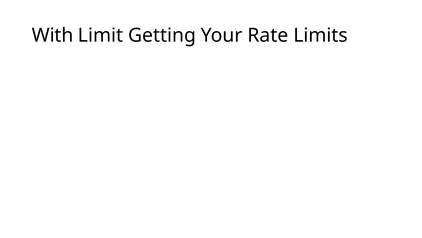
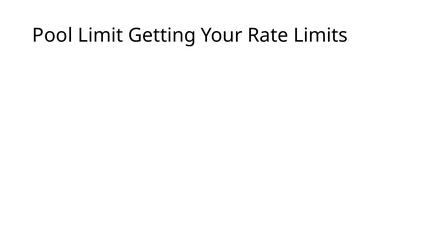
With: With -> Pool
